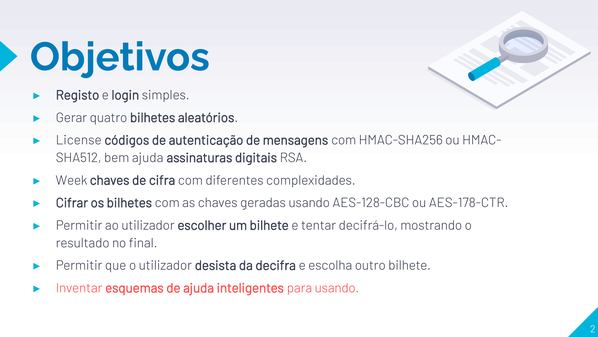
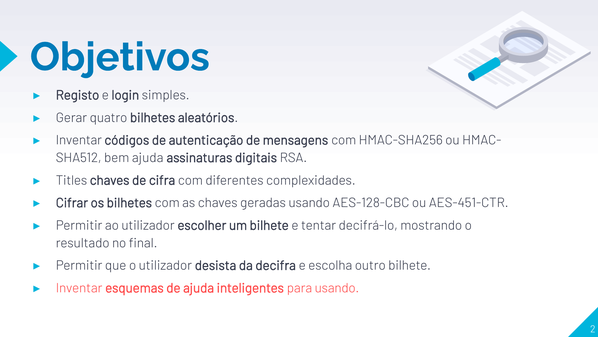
License at (79, 140): License -> Inventar
Week: Week -> Titles
AES-178-CTR: AES-178-CTR -> AES-451-CTR
